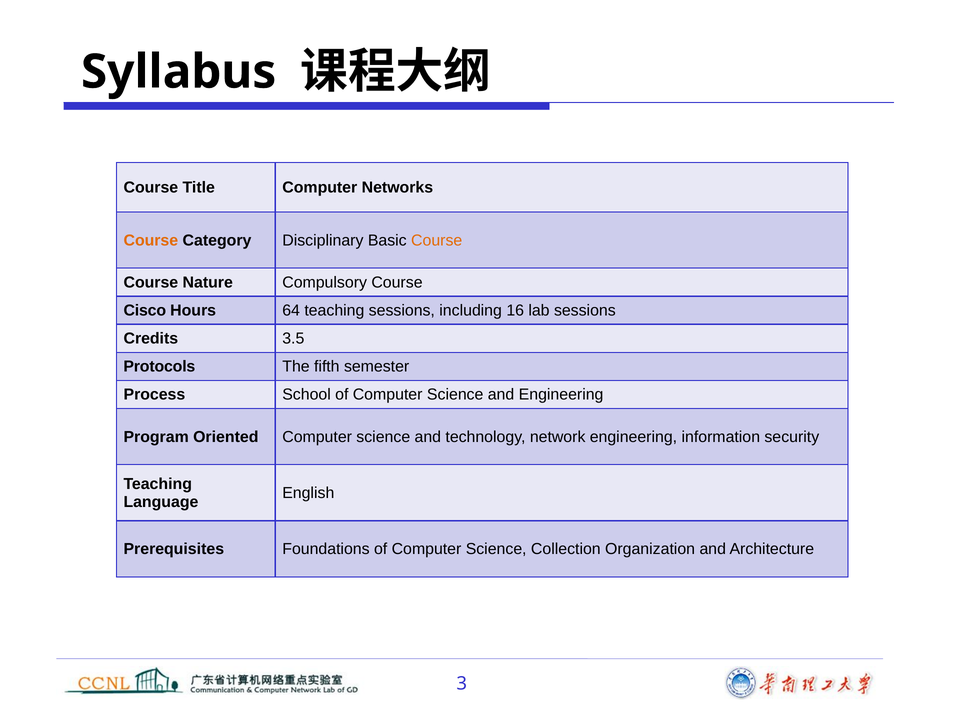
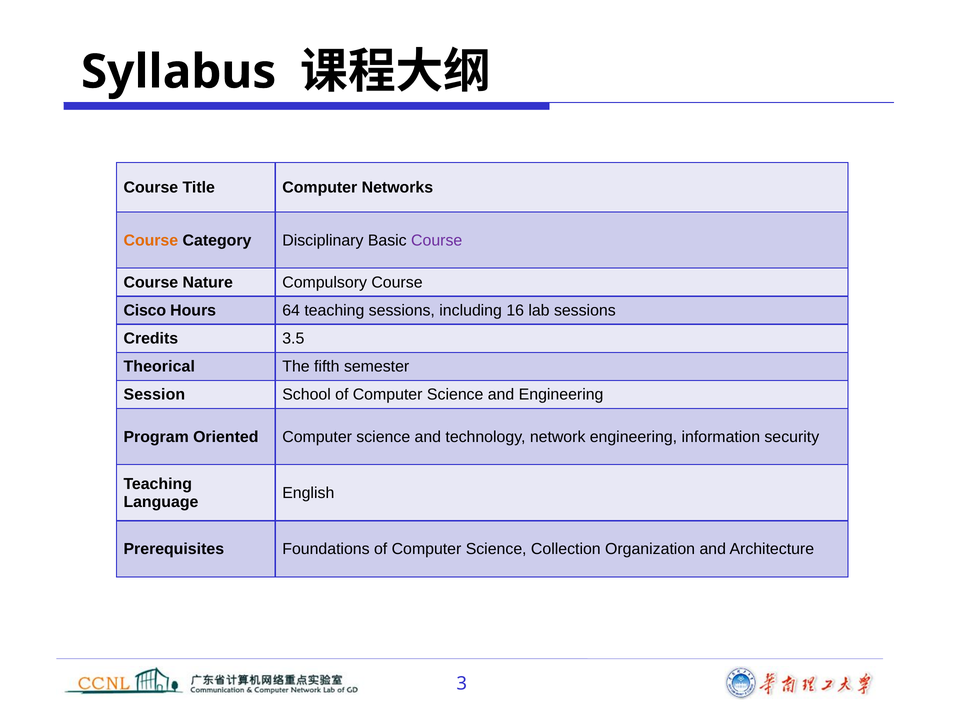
Course at (437, 240) colour: orange -> purple
Protocols: Protocols -> Theorical
Process: Process -> Session
